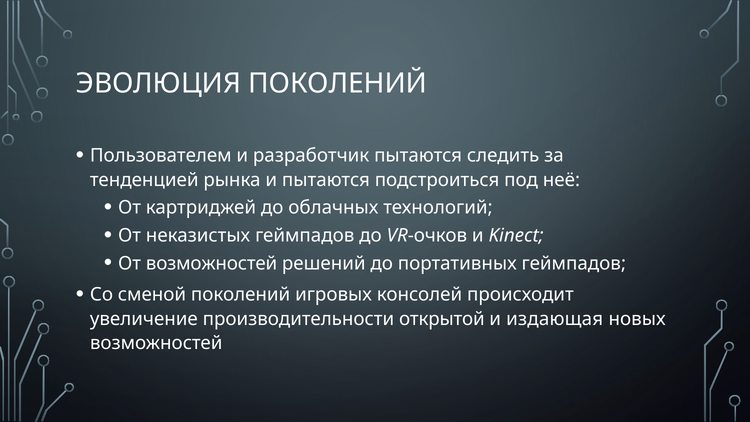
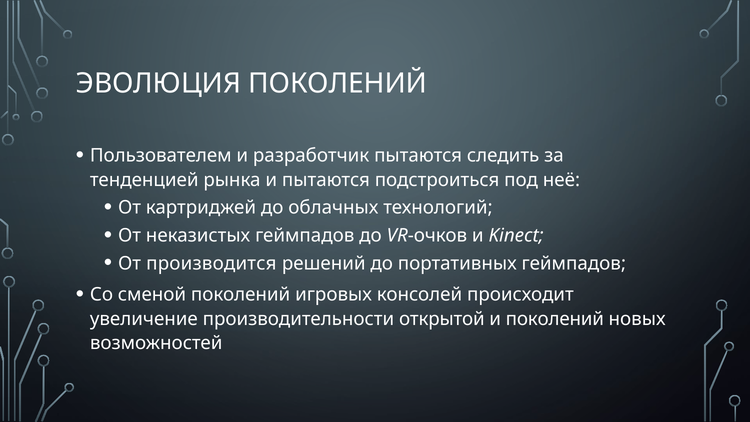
От возможностей: возможностей -> производится
и издающая: издающая -> поколений
